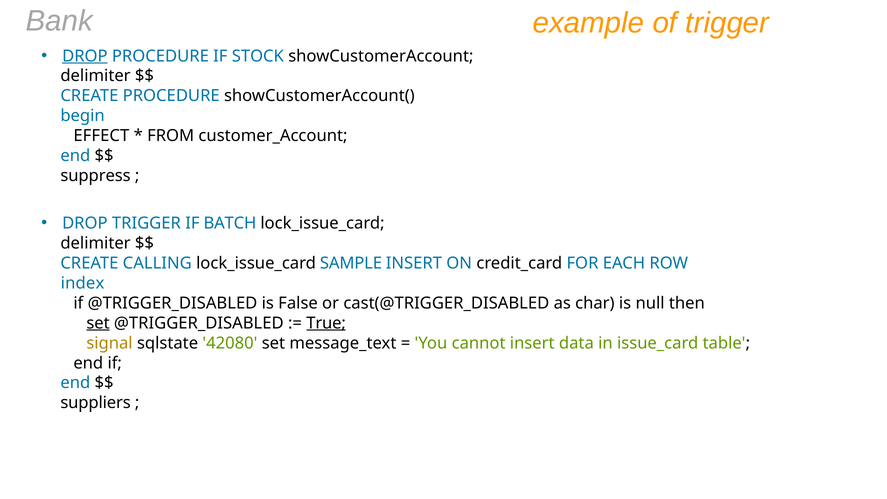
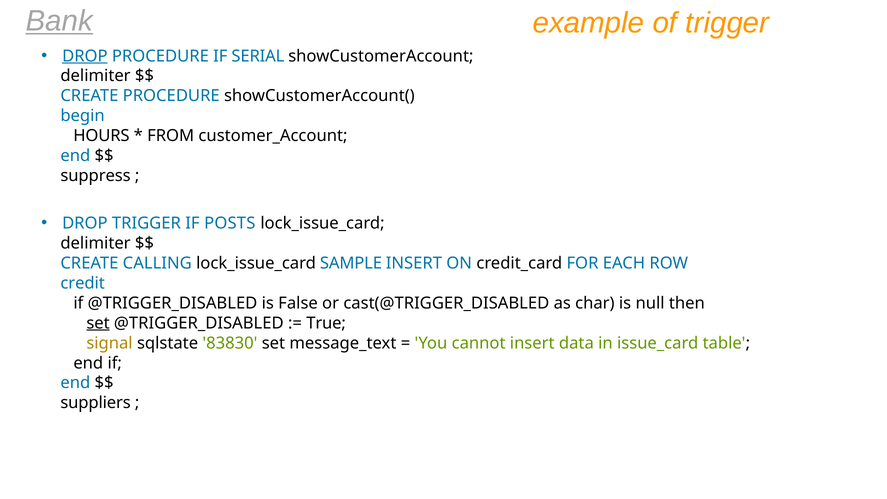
Bank underline: none -> present
STOCK: STOCK -> SERIAL
EFFECT: EFFECT -> HOURS
BATCH: BATCH -> POSTS
index: index -> credit
True underline: present -> none
42080: 42080 -> 83830
